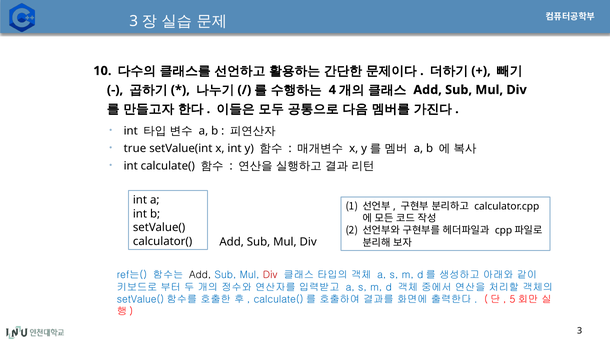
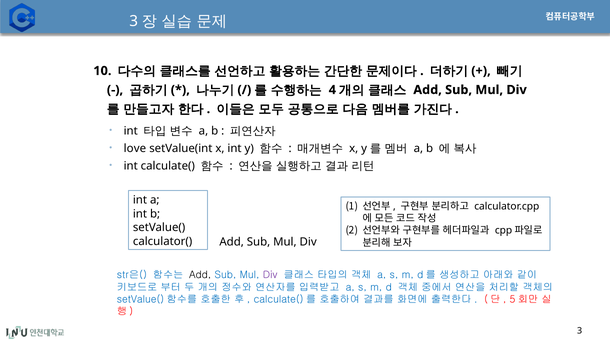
true: true -> love
ref는(: ref는( -> str은(
Div at (270, 275) colour: red -> purple
